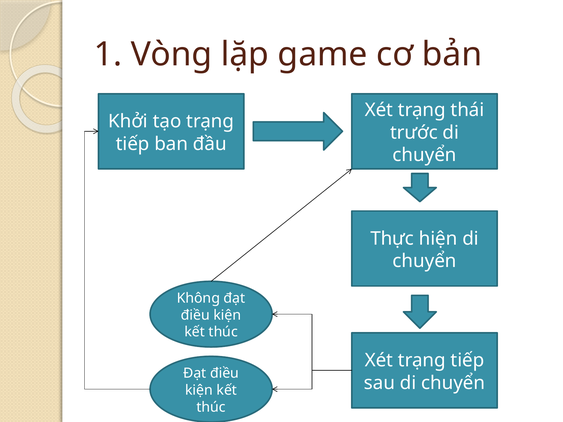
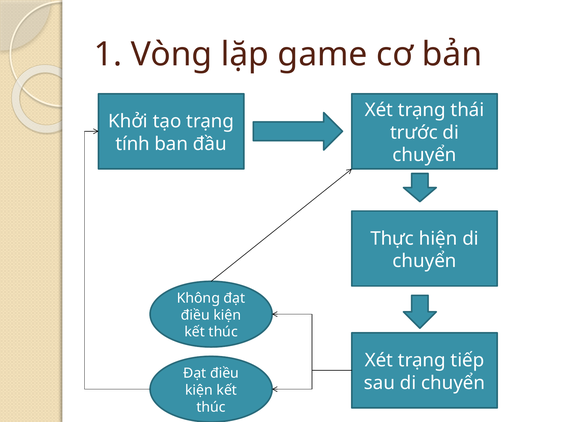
tiếp at (133, 144): tiếp -> tính
